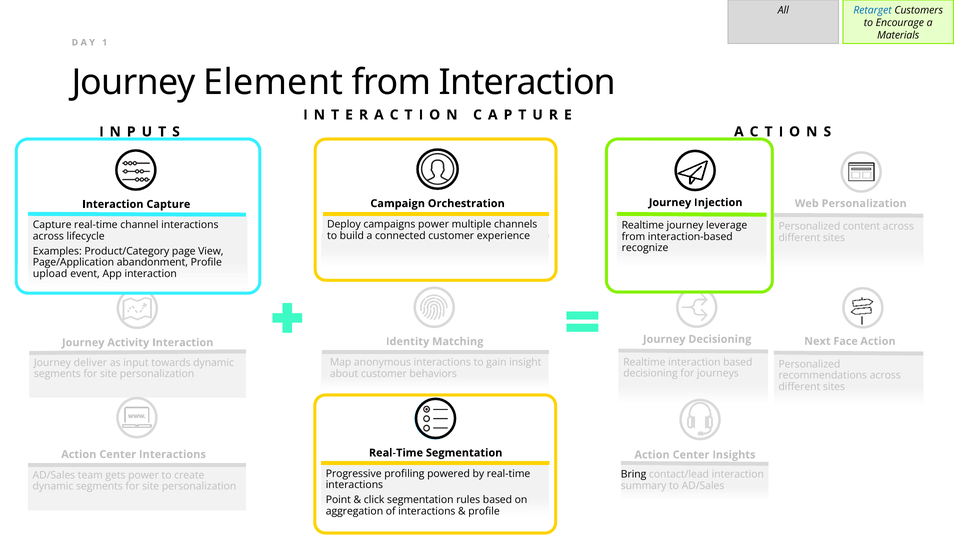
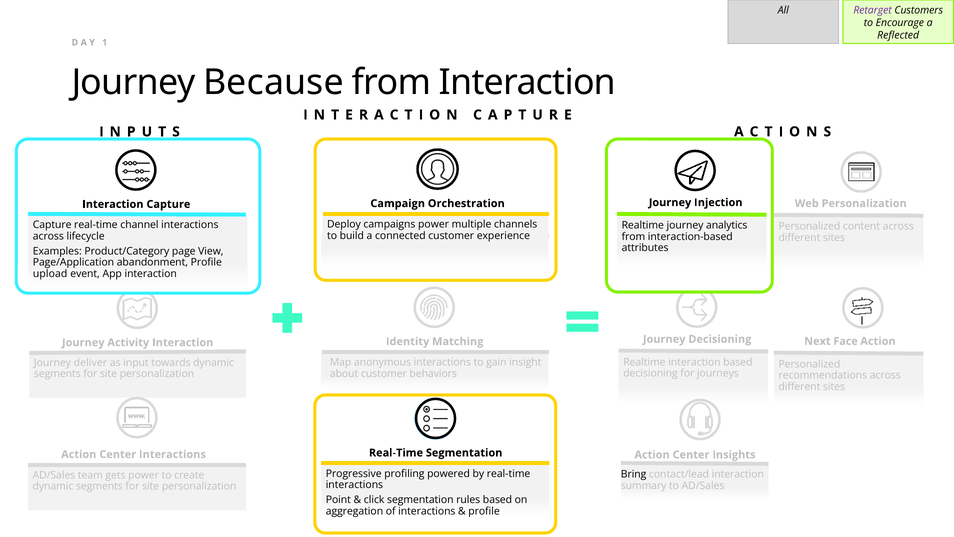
Retarget colour: blue -> purple
Materials: Materials -> Reflected
Element: Element -> Because
leverage: leverage -> analytics
recognize: recognize -> attributes
